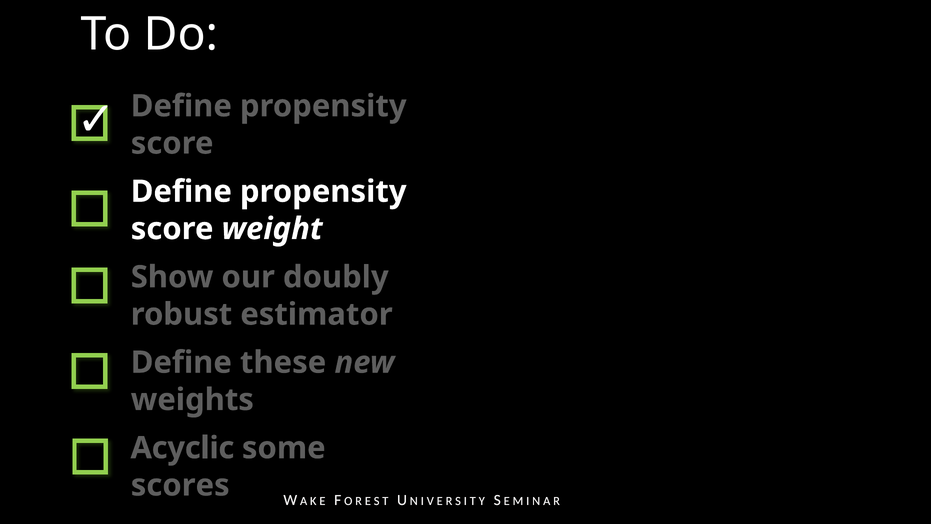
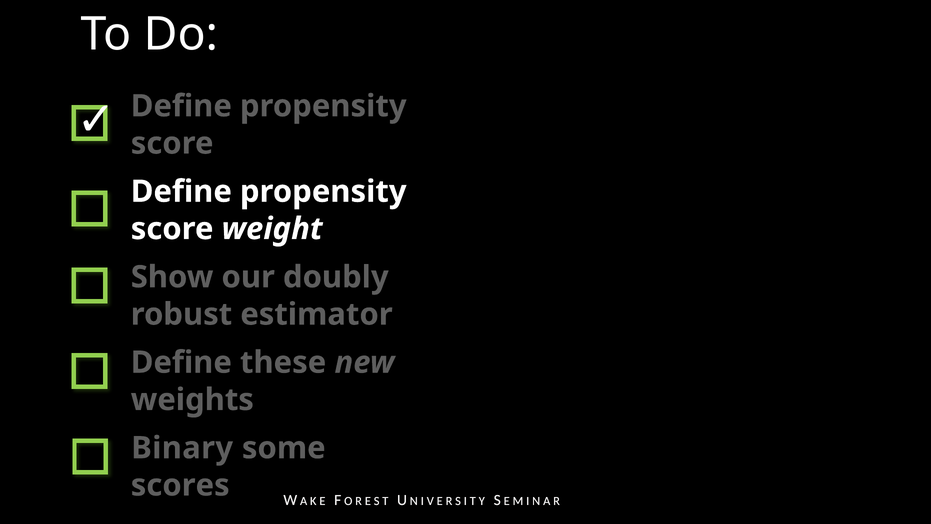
Acyclic: Acyclic -> Binary
